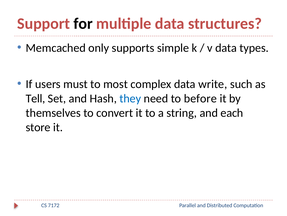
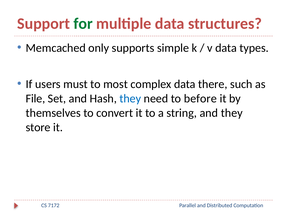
for colour: black -> green
write: write -> there
Tell: Tell -> File
and each: each -> they
